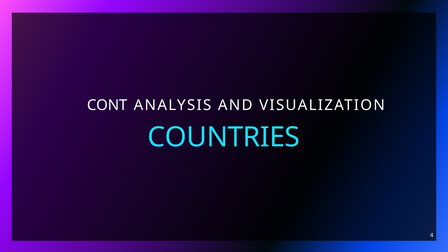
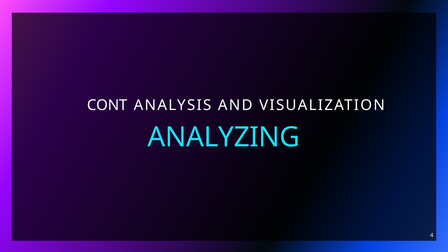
COUNTRIES: COUNTRIES -> ANALYZING
